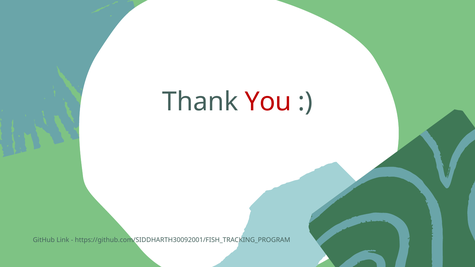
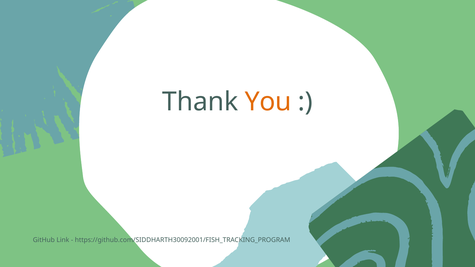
You colour: red -> orange
